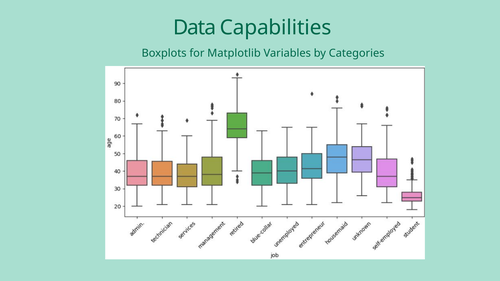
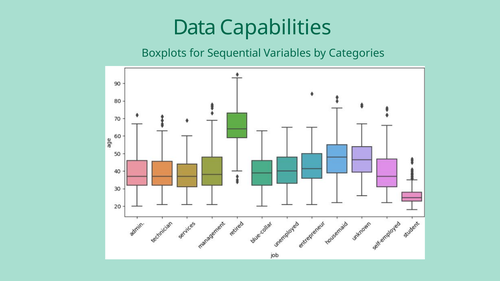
Matplotlib: Matplotlib -> Sequential
